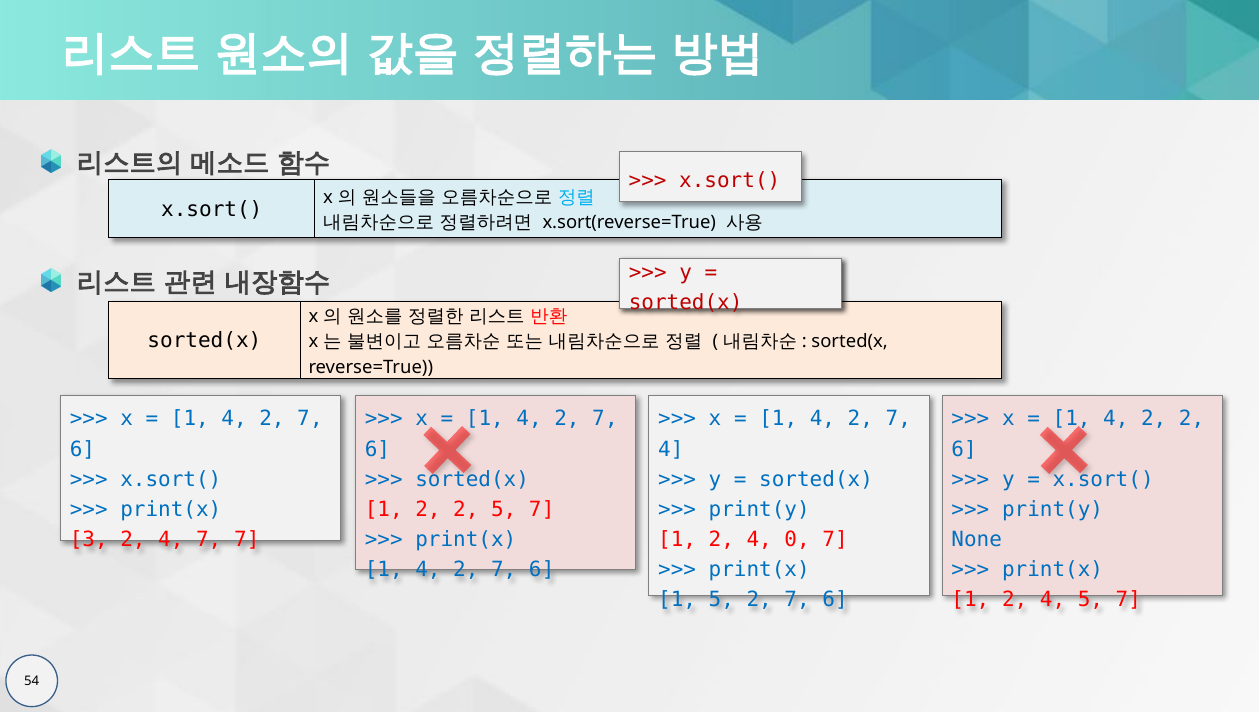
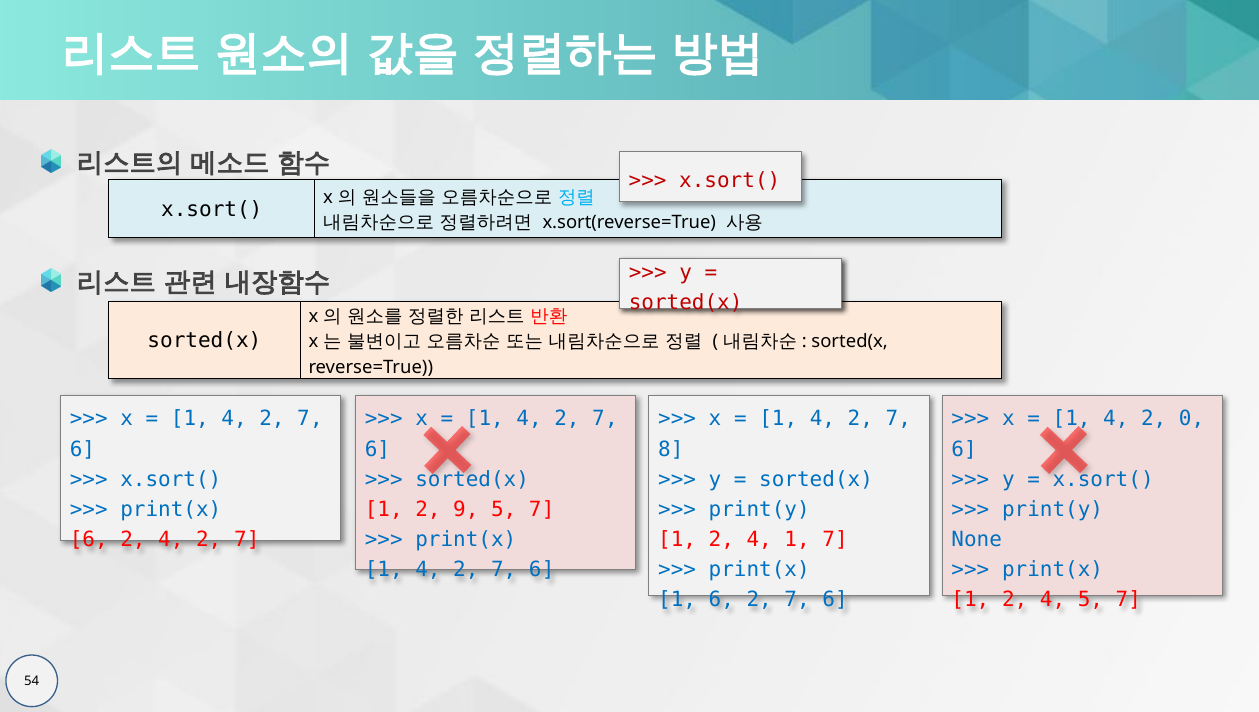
4 2 2: 2 -> 0
4 at (671, 449): 4 -> 8
1 2 2: 2 -> 9
3 at (89, 539): 3 -> 6
2 4 7: 7 -> 2
4 0: 0 -> 1
1 5: 5 -> 6
